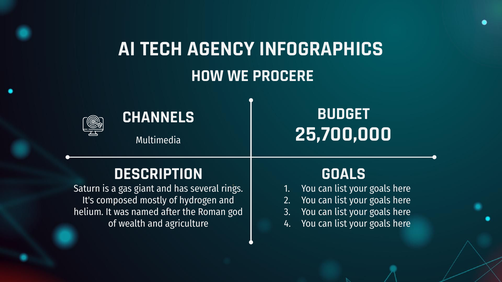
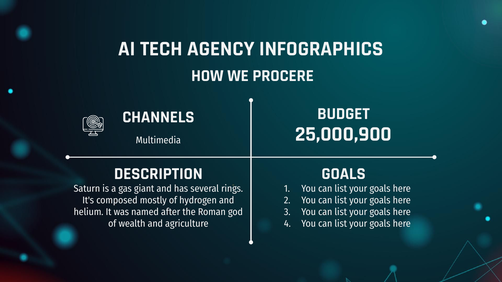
25,700,000: 25,700,000 -> 25,000,900
